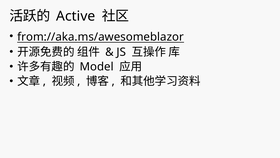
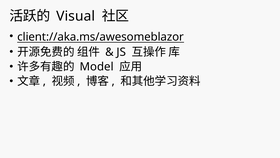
Active: Active -> Visual
from://aka.ms/awesomeblazor: from://aka.ms/awesomeblazor -> client://aka.ms/awesomeblazor
